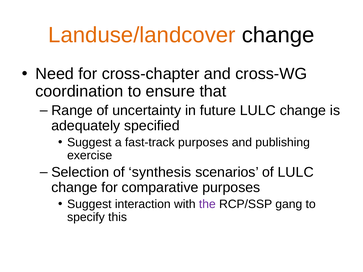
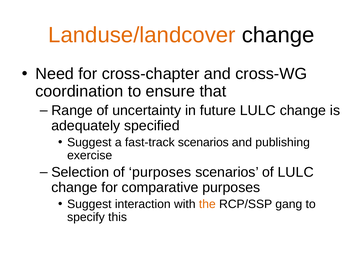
fast-track purposes: purposes -> scenarios
of synthesis: synthesis -> purposes
the colour: purple -> orange
